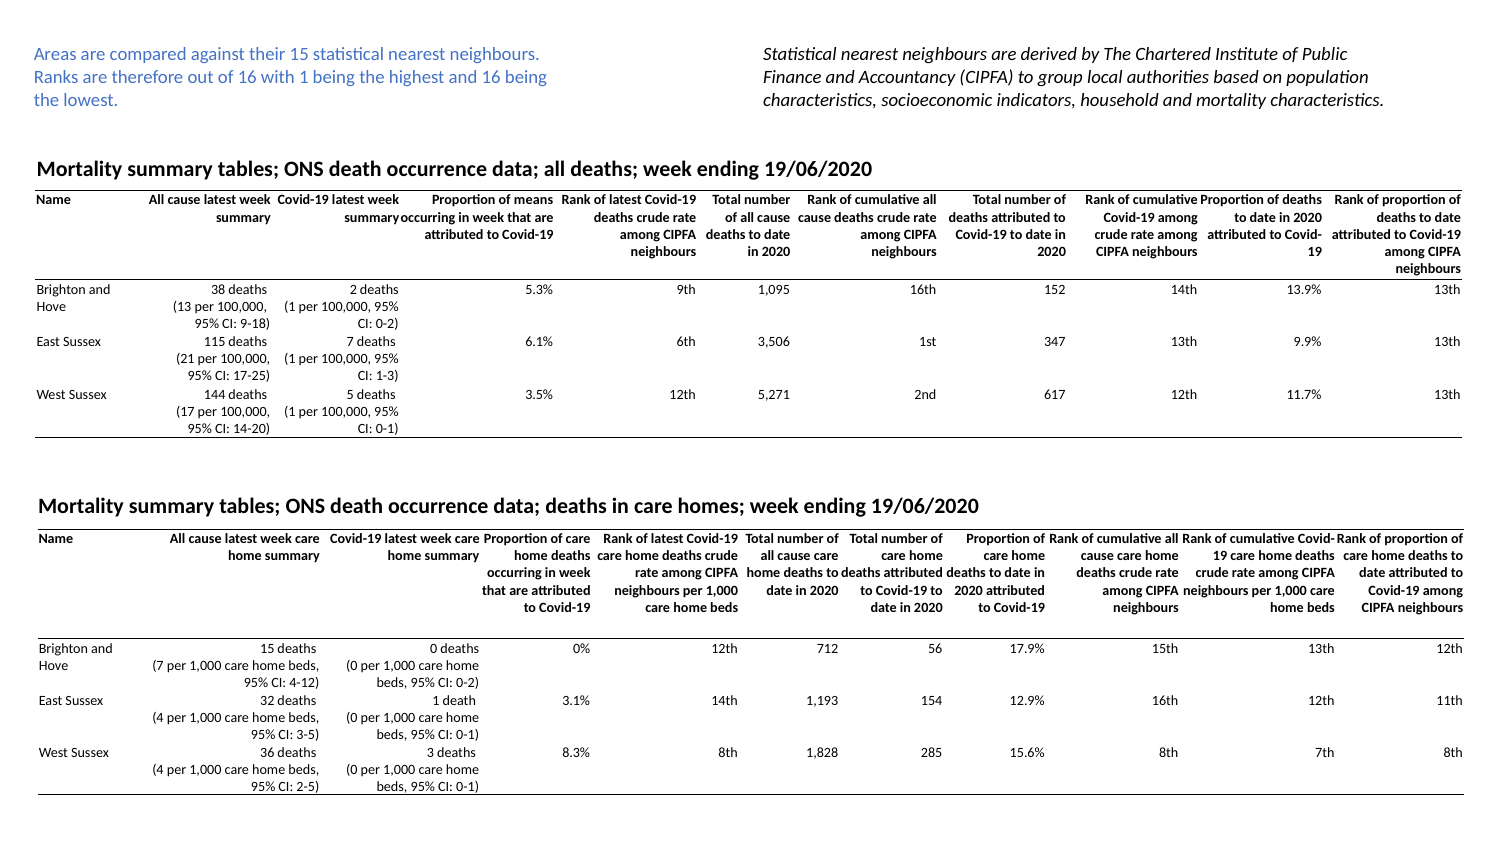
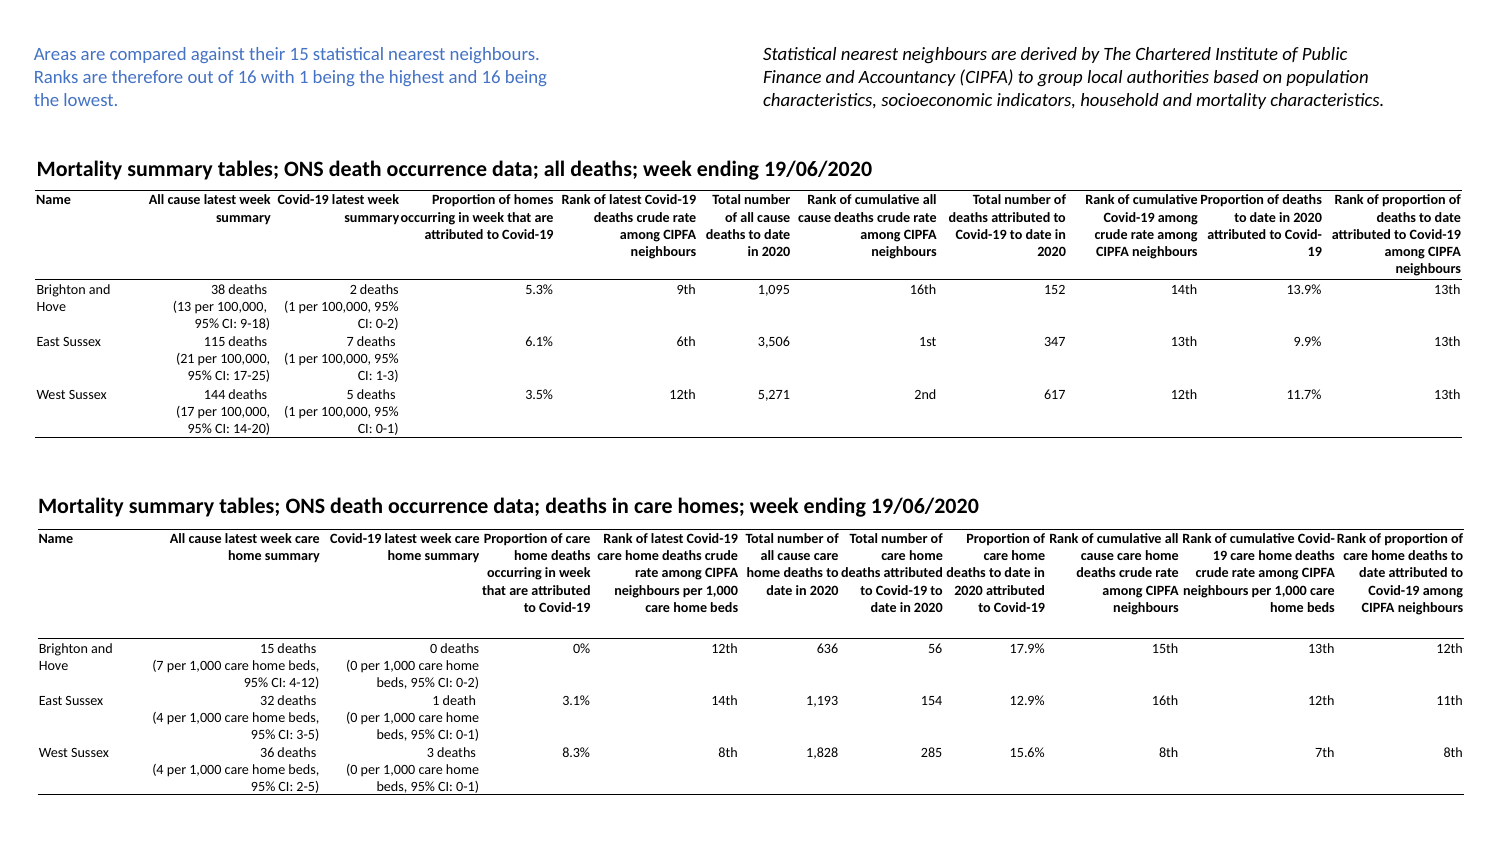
of means: means -> homes
712: 712 -> 636
